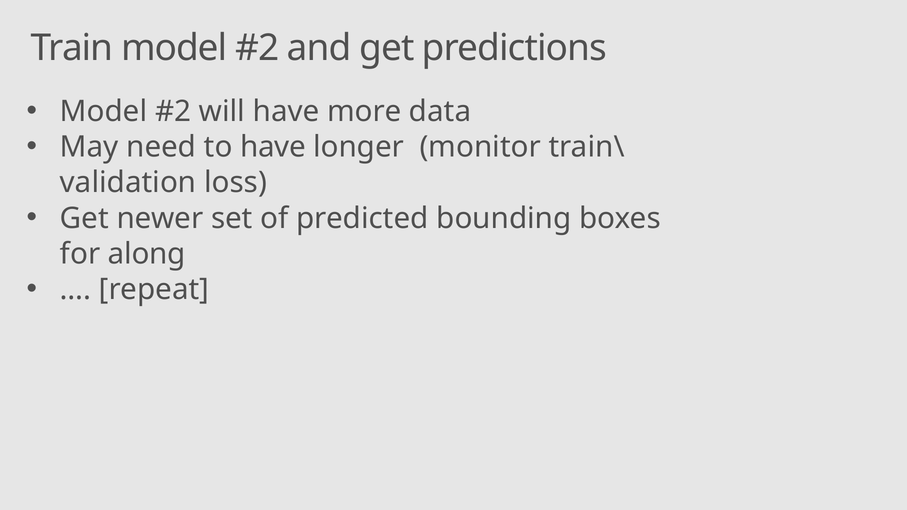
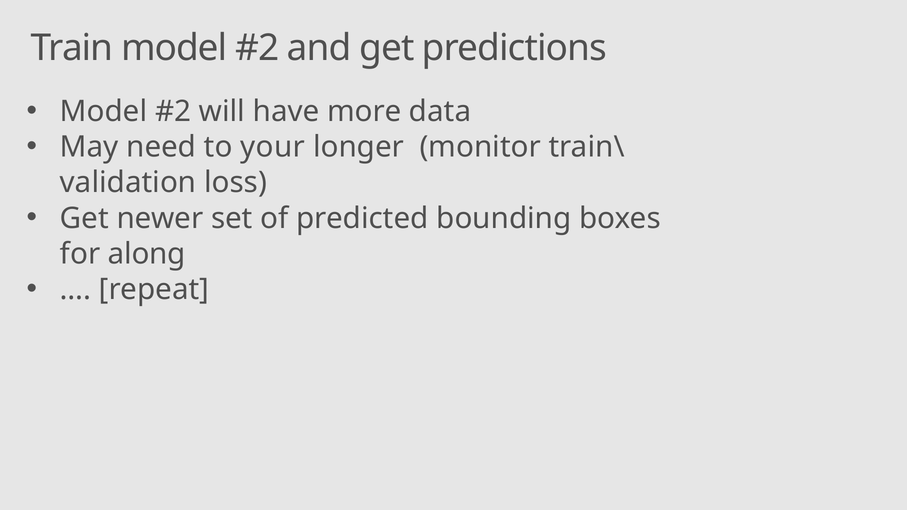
to have: have -> your
